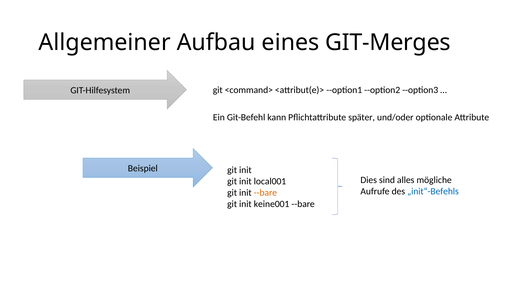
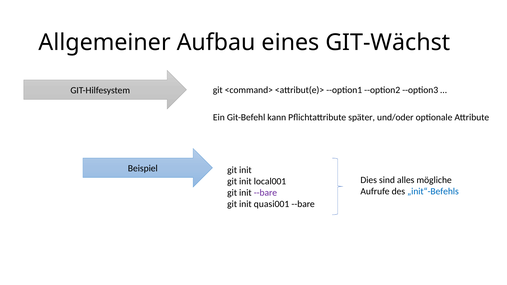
GIT-Merges: GIT-Merges -> GIT-Wächst
--bare at (265, 193) colour: orange -> purple
keine001: keine001 -> quasi001
